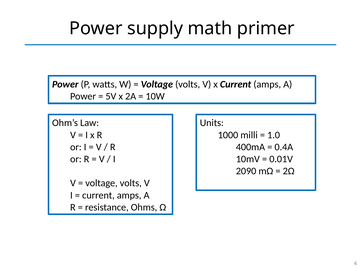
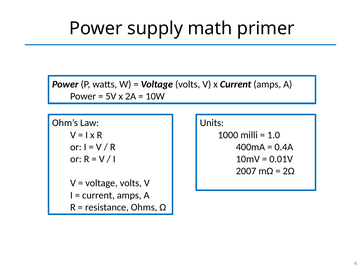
2090: 2090 -> 2007
